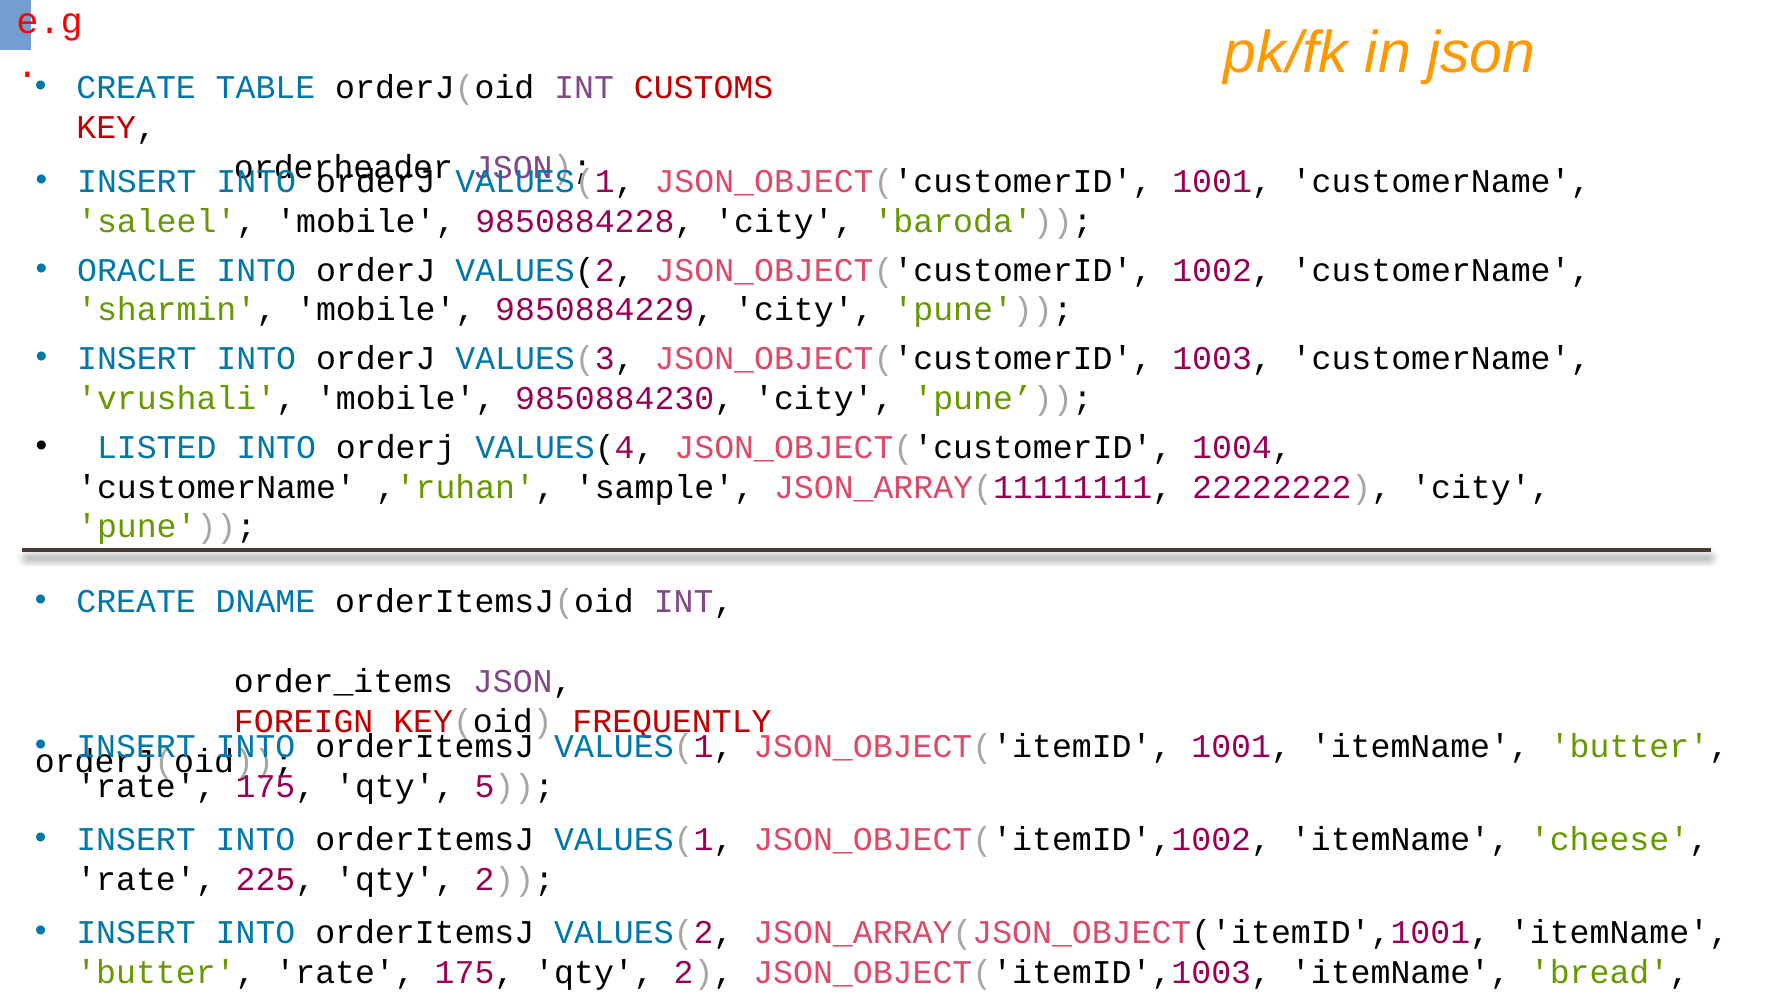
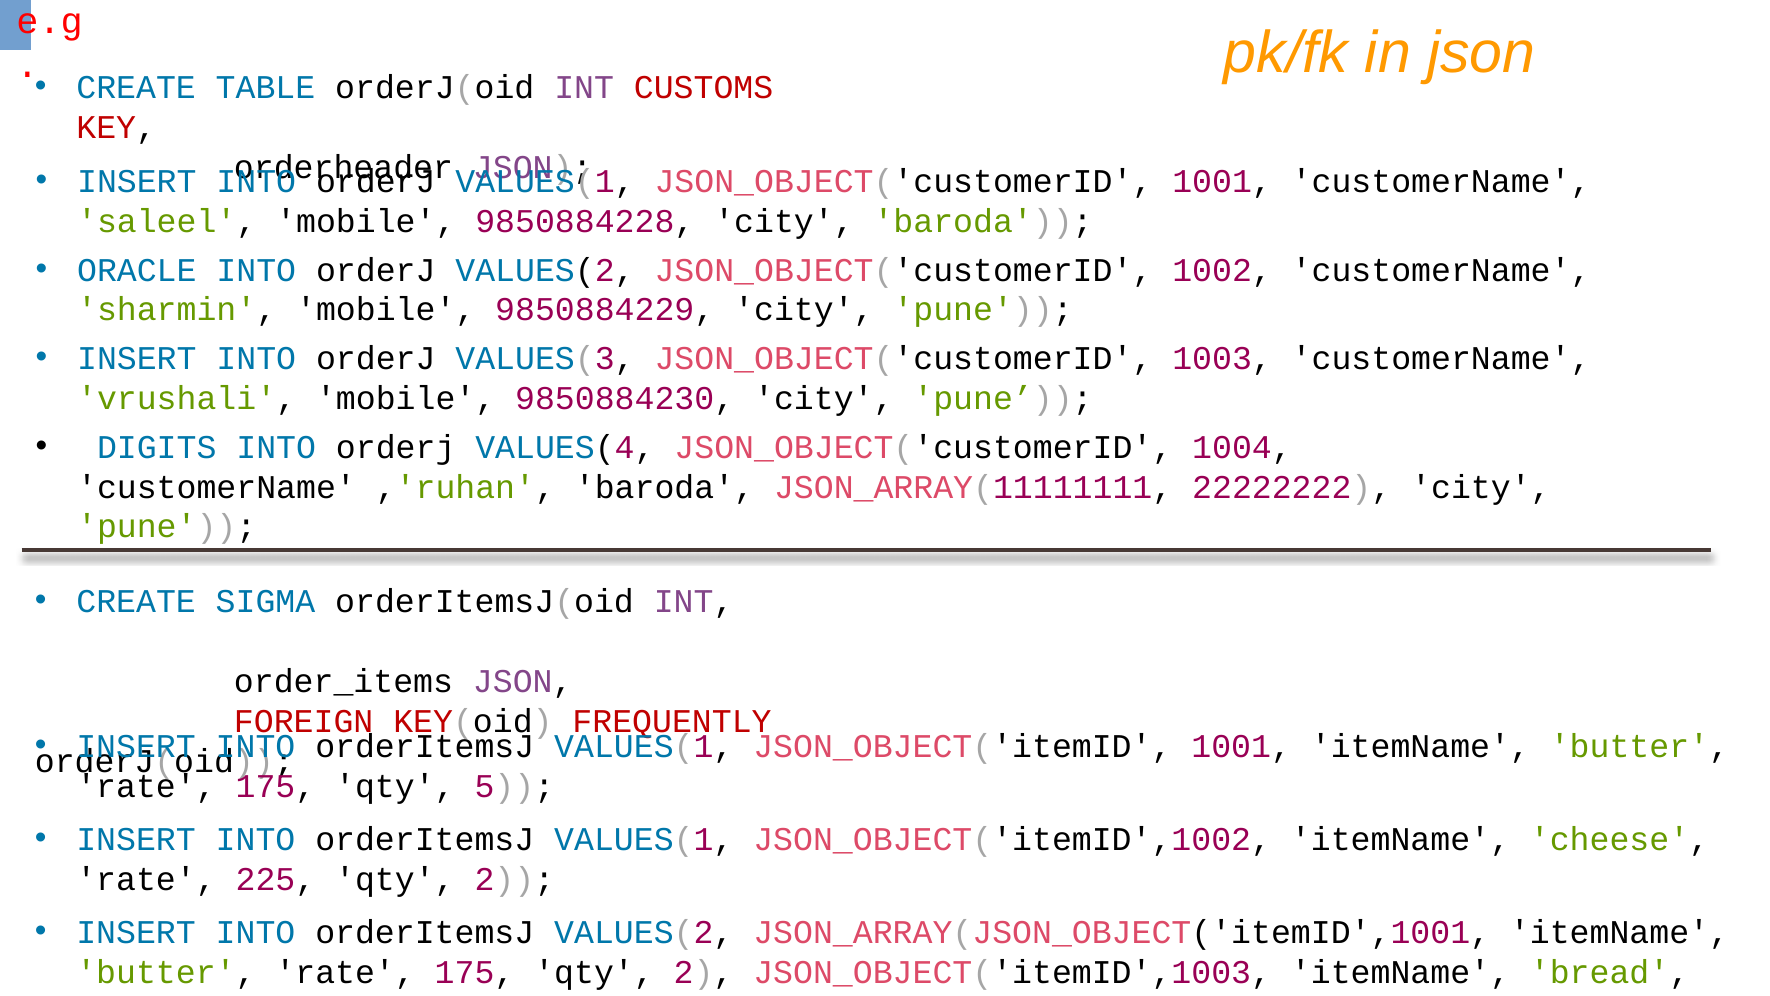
LISTED: LISTED -> DIGITS
,'ruhan sample: sample -> baroda
DNAME: DNAME -> SIGMA
